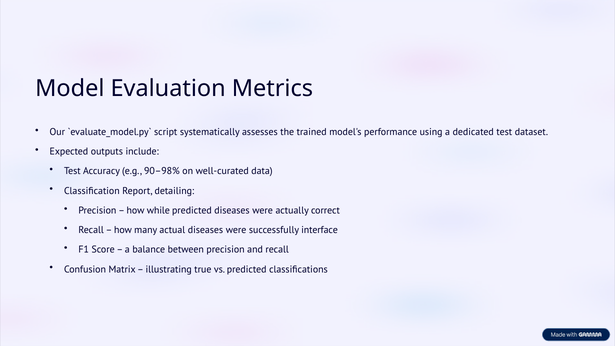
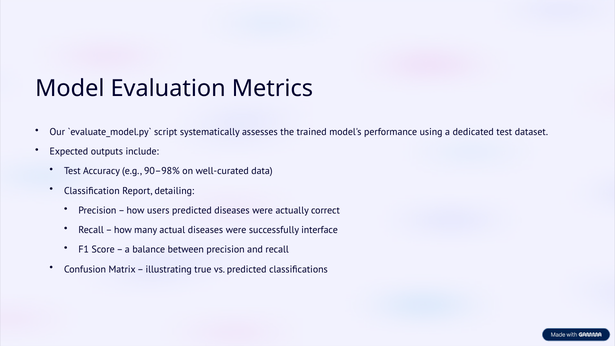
while: while -> users
